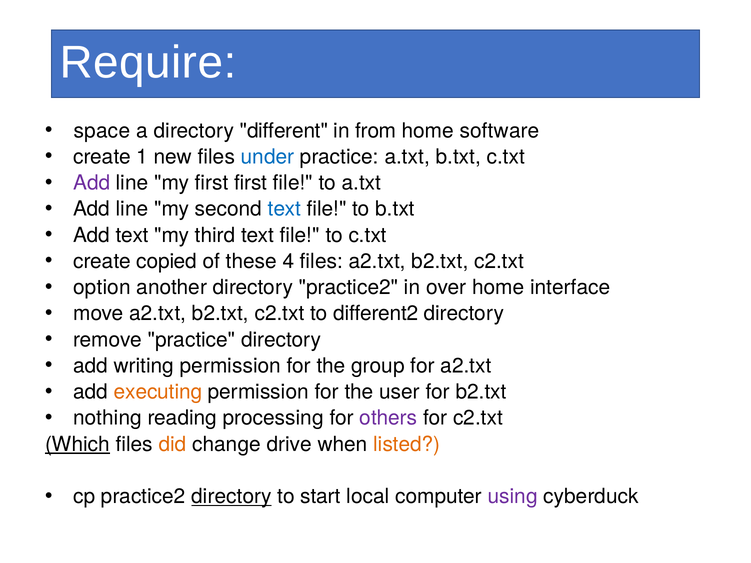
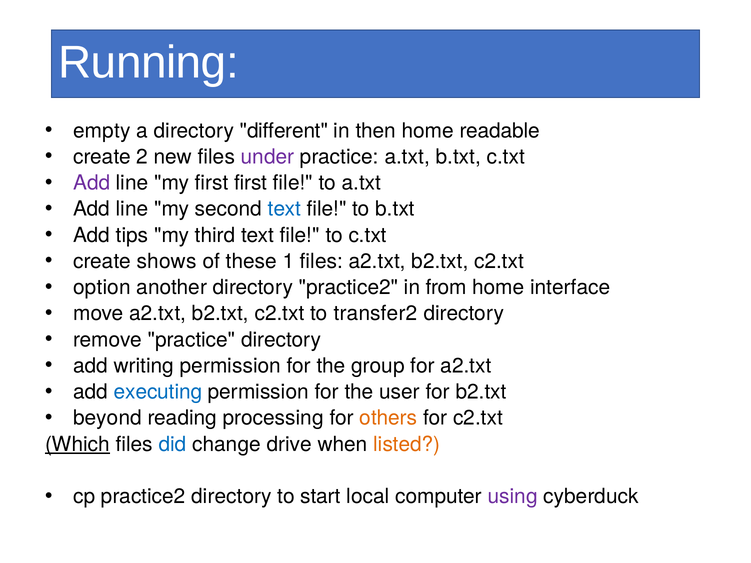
Require: Require -> Running
space: space -> empty
from: from -> then
software: software -> readable
1: 1 -> 2
under colour: blue -> purple
Add text: text -> tips
copied: copied -> shows
4: 4 -> 1
over: over -> from
different2: different2 -> transfer2
executing colour: orange -> blue
nothing: nothing -> beyond
others colour: purple -> orange
did colour: orange -> blue
directory at (231, 497) underline: present -> none
